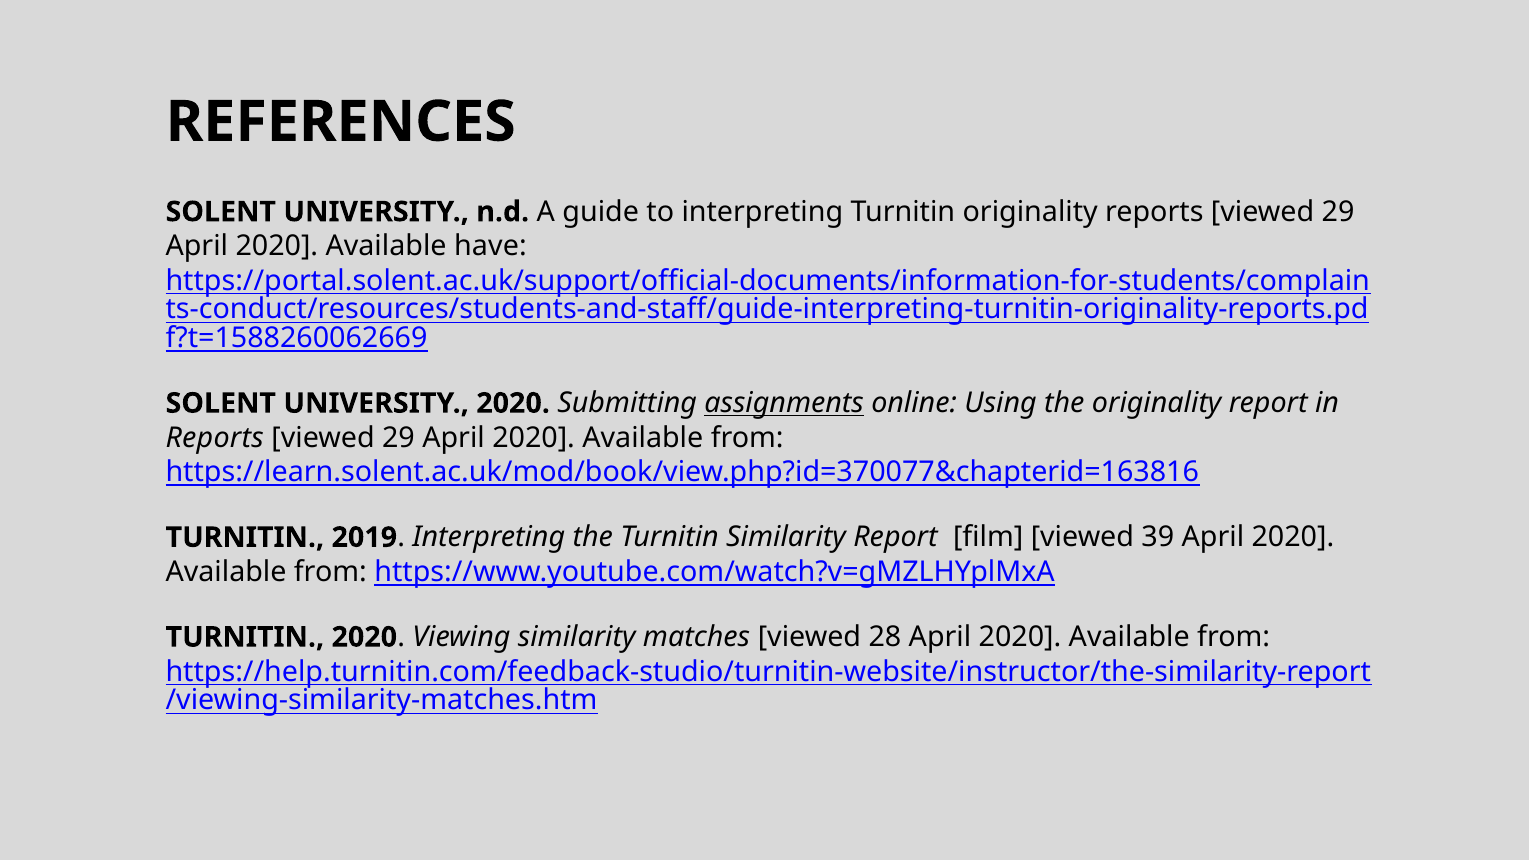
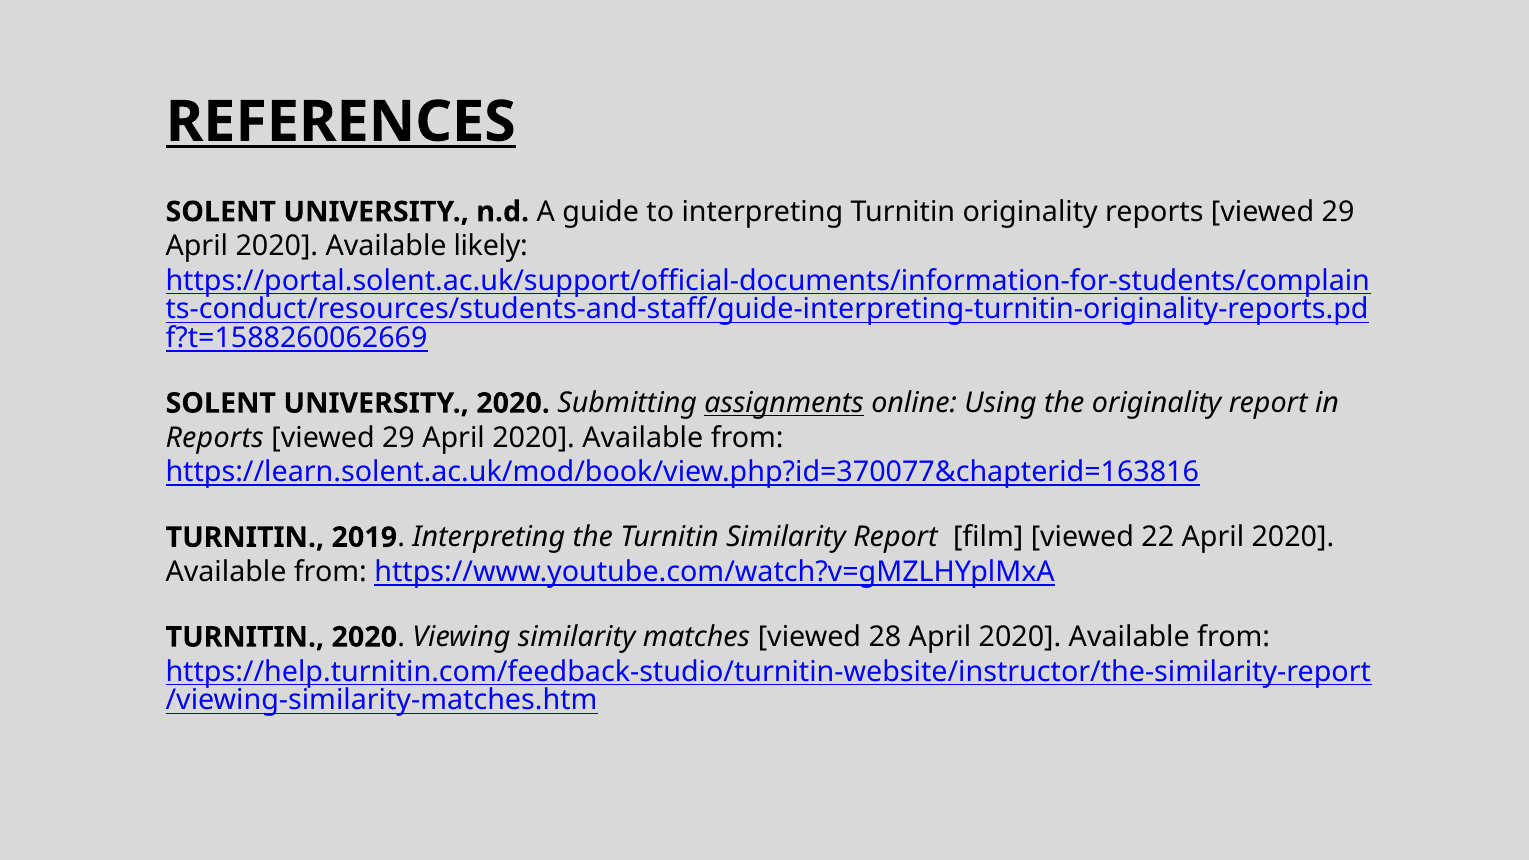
REFERENCES underline: none -> present
have: have -> likely
39: 39 -> 22
